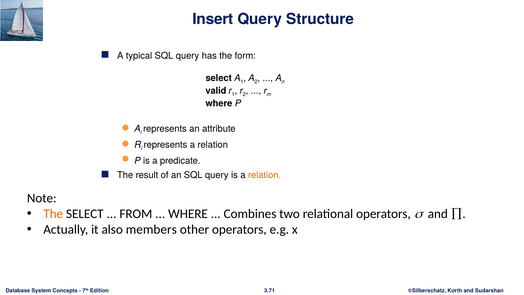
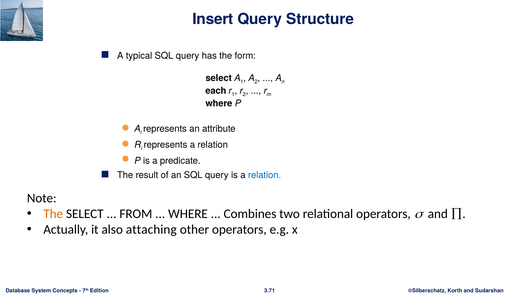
valid: valid -> each
relation at (265, 175) colour: orange -> blue
members: members -> attaching
